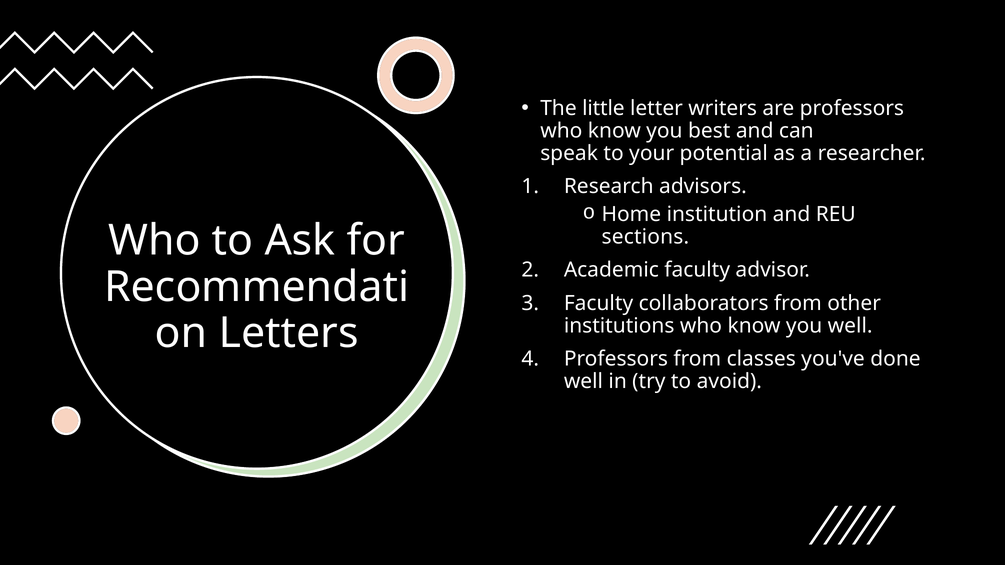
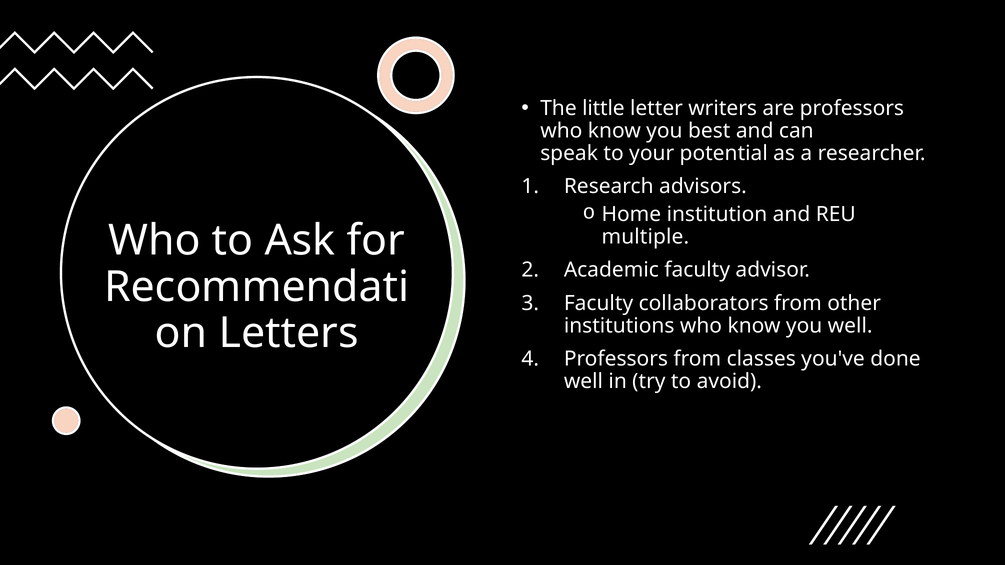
sections: sections -> multiple
